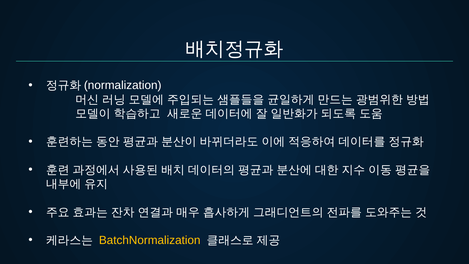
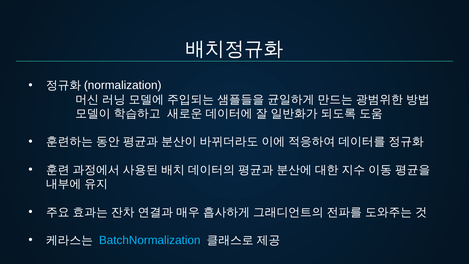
BatchNormalization colour: yellow -> light blue
